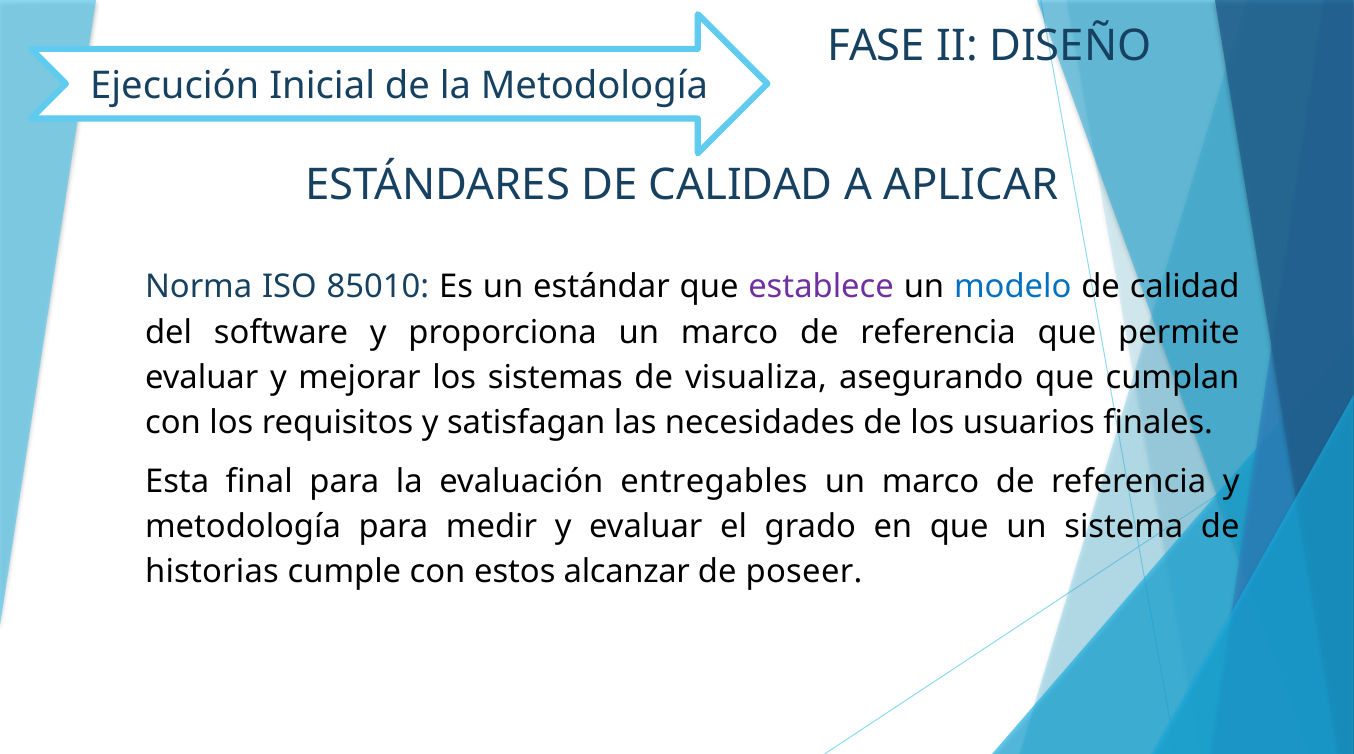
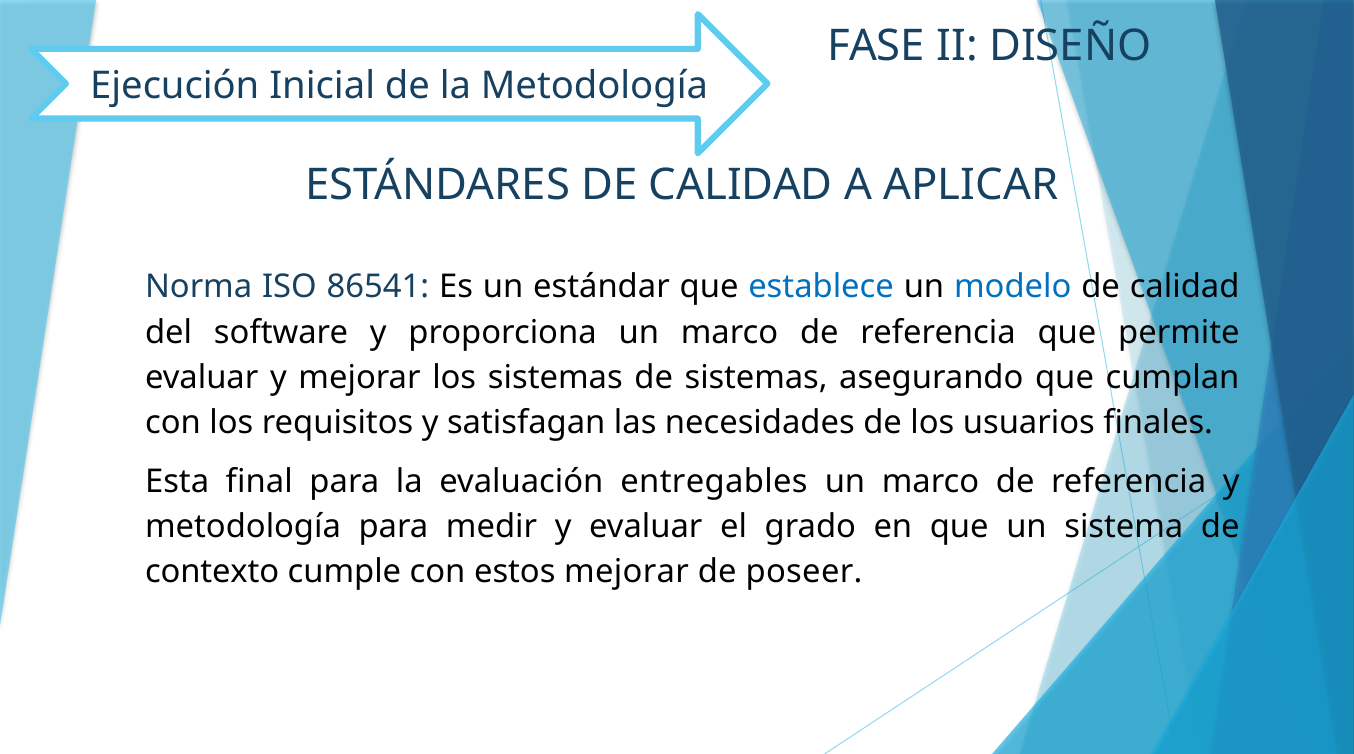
85010: 85010 -> 86541
establece colour: purple -> blue
de visualiza: visualiza -> sistemas
historias: historias -> contexto
estos alcanzar: alcanzar -> mejorar
